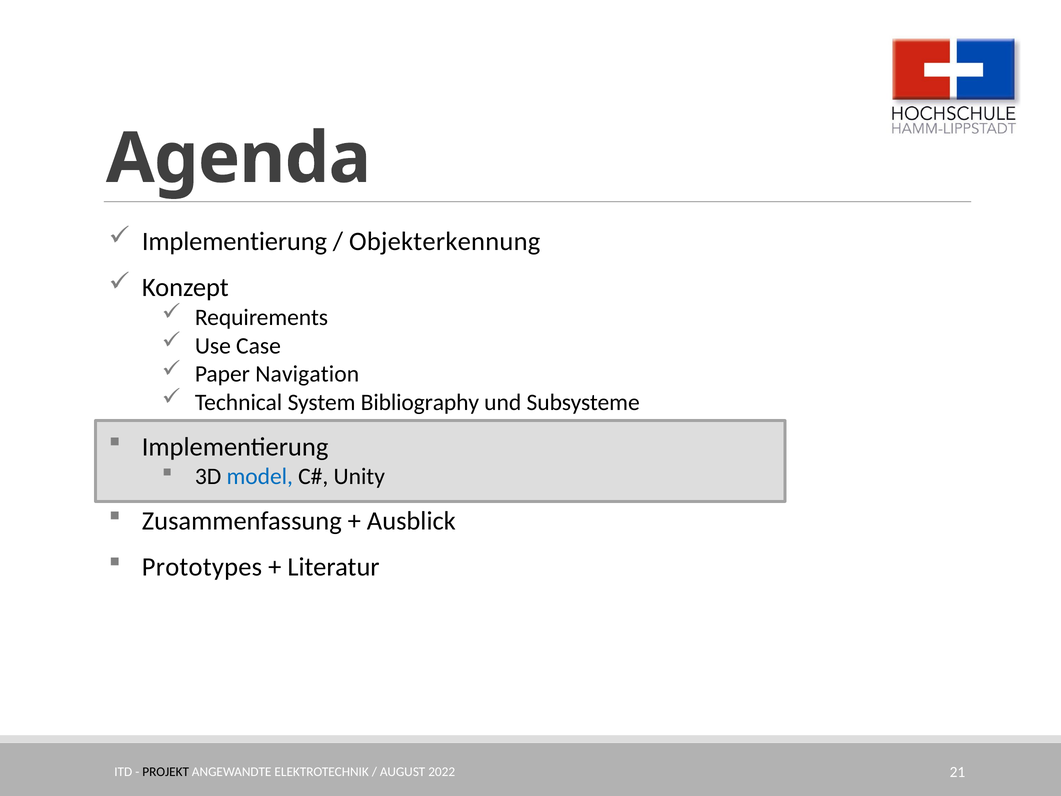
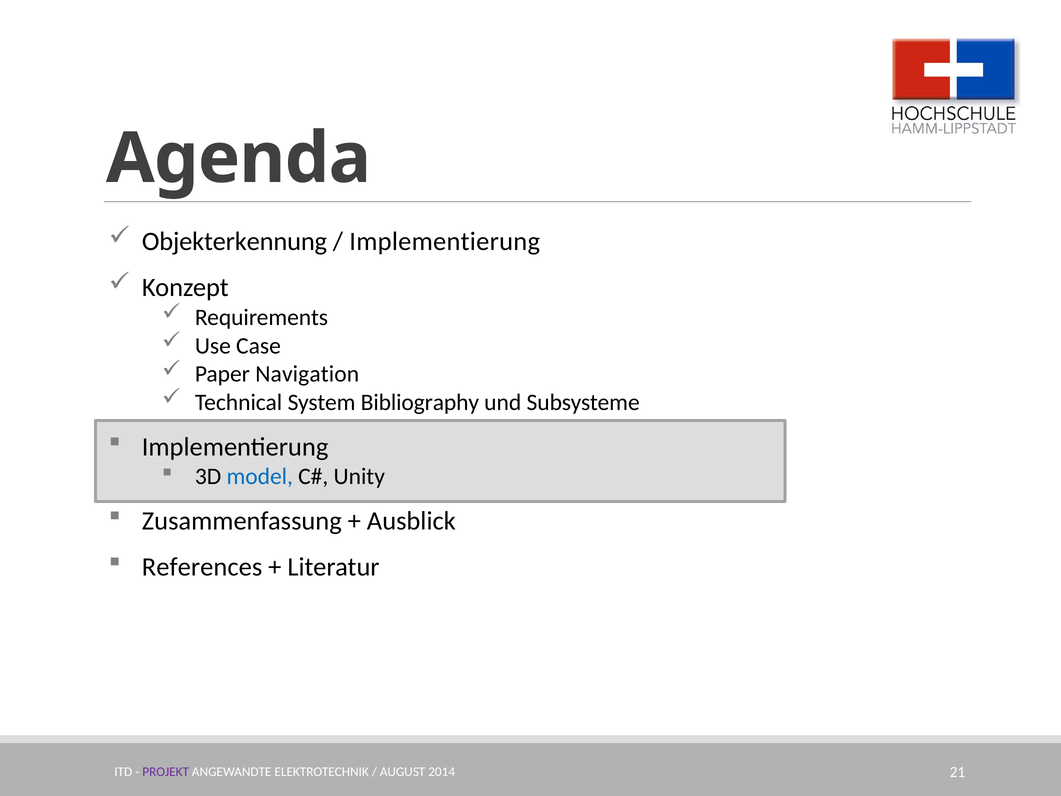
Implementierung at (234, 242): Implementierung -> Objekterkennung
Objekterkennung at (445, 242): Objekterkennung -> Implementierung
Prototypes: Prototypes -> References
PROJEKT colour: black -> purple
2022: 2022 -> 2014
